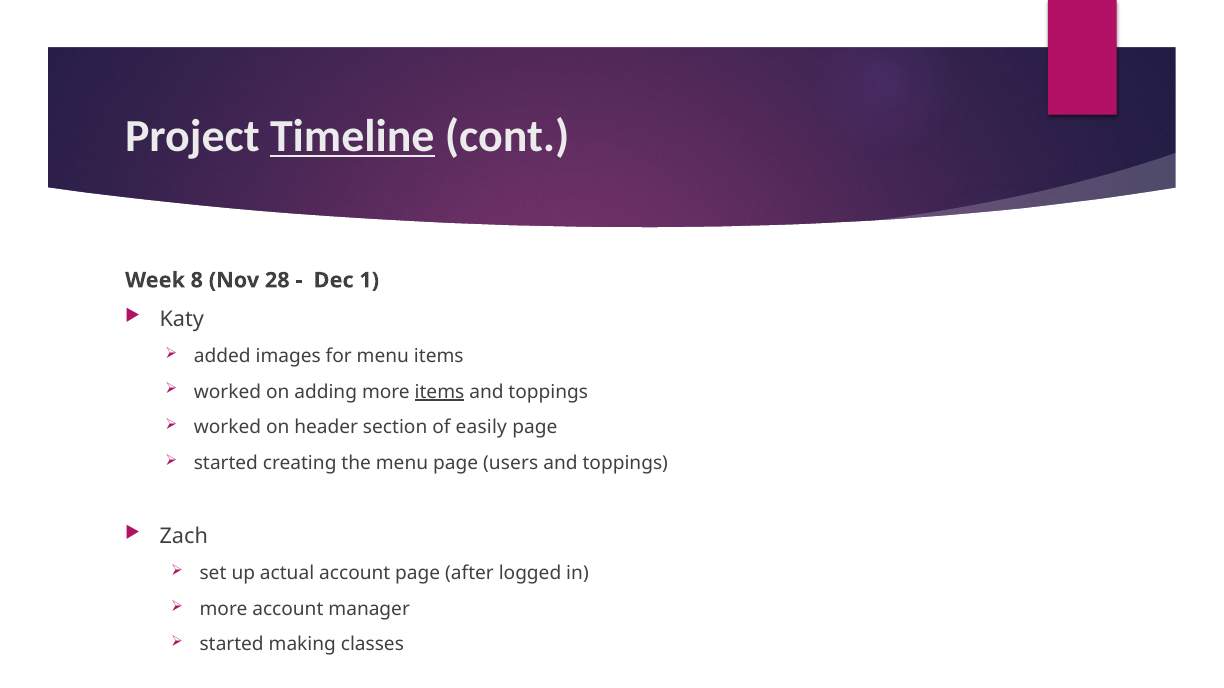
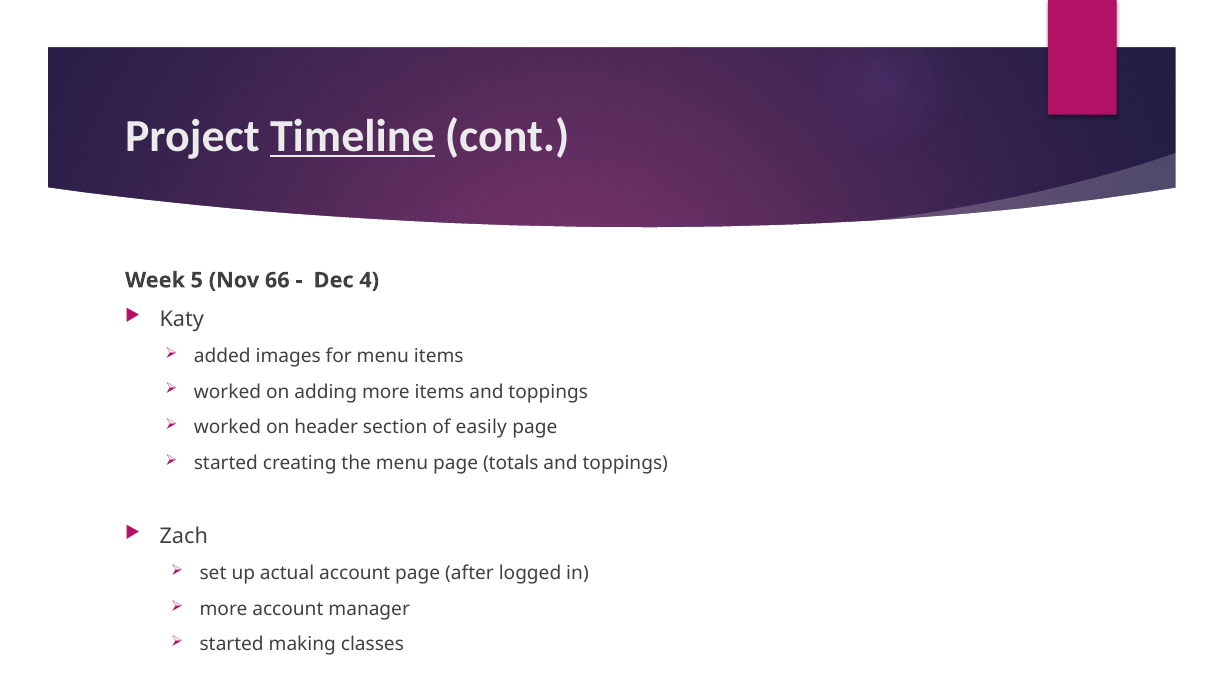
8: 8 -> 5
28: 28 -> 66
1: 1 -> 4
items at (439, 392) underline: present -> none
users: users -> totals
